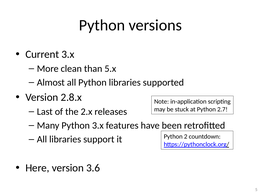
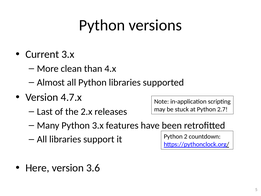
5.x: 5.x -> 4.x
2.8.x: 2.8.x -> 4.7.x
